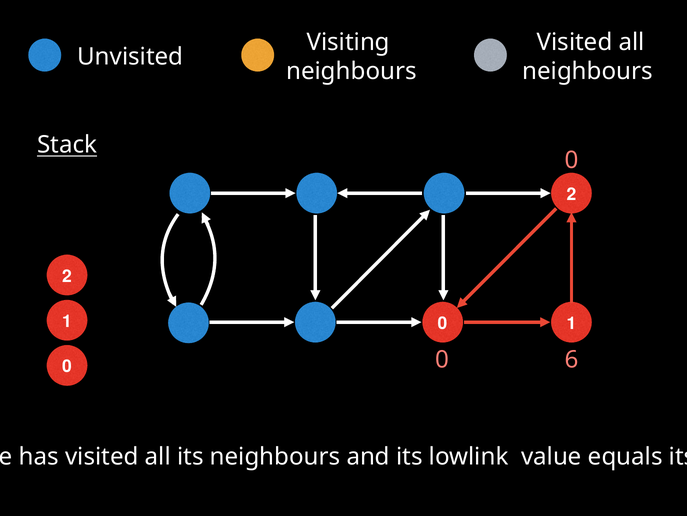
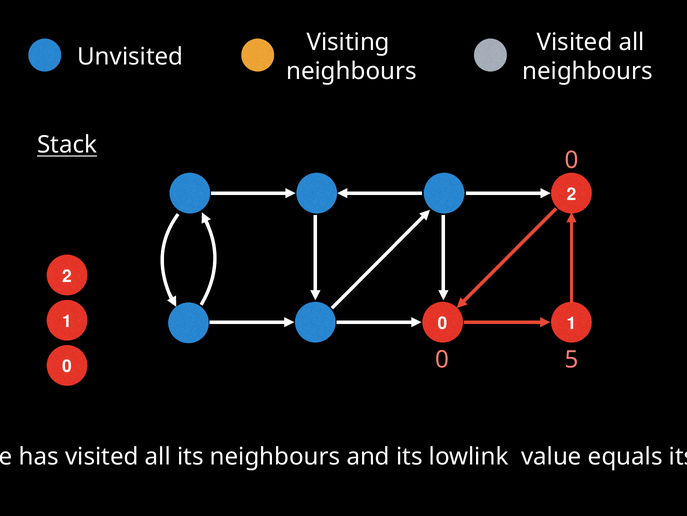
6: 6 -> 5
